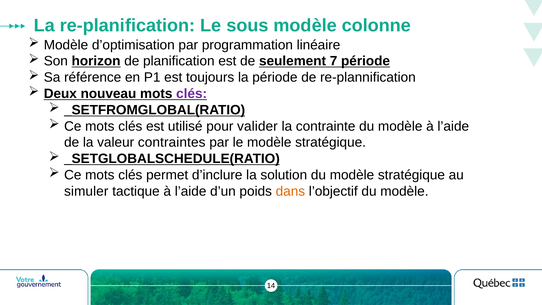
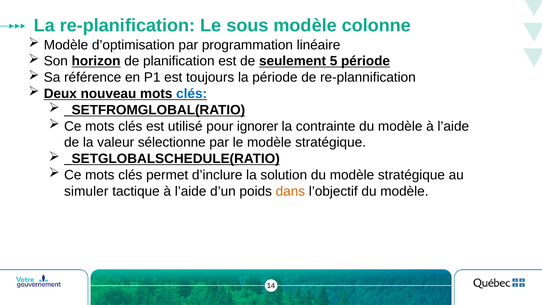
7: 7 -> 5
clés at (192, 94) colour: purple -> blue
valider: valider -> ignorer
contraintes: contraintes -> sélectionne
